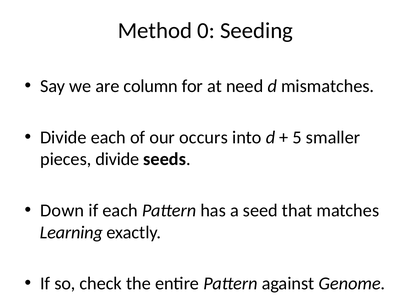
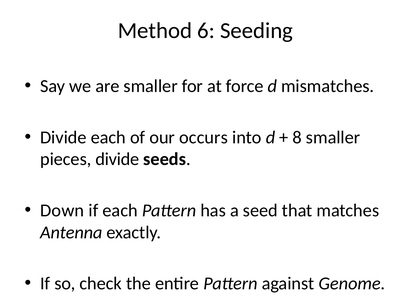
0: 0 -> 6
are column: column -> smaller
need: need -> force
5: 5 -> 8
Learning: Learning -> Antenna
